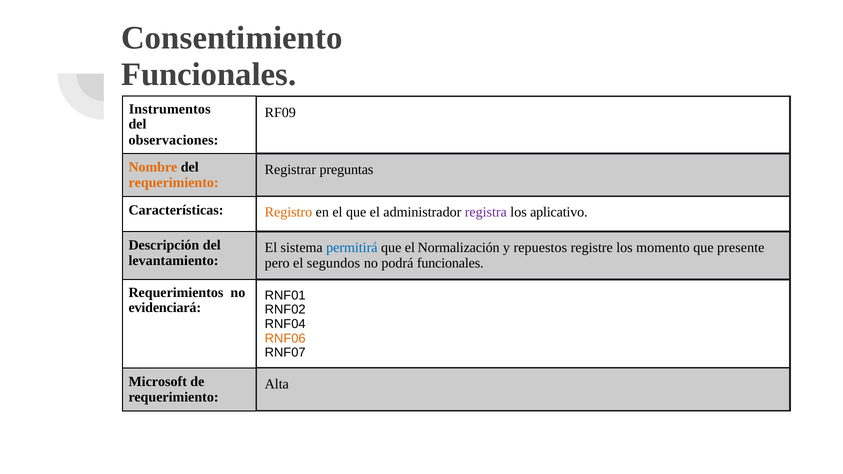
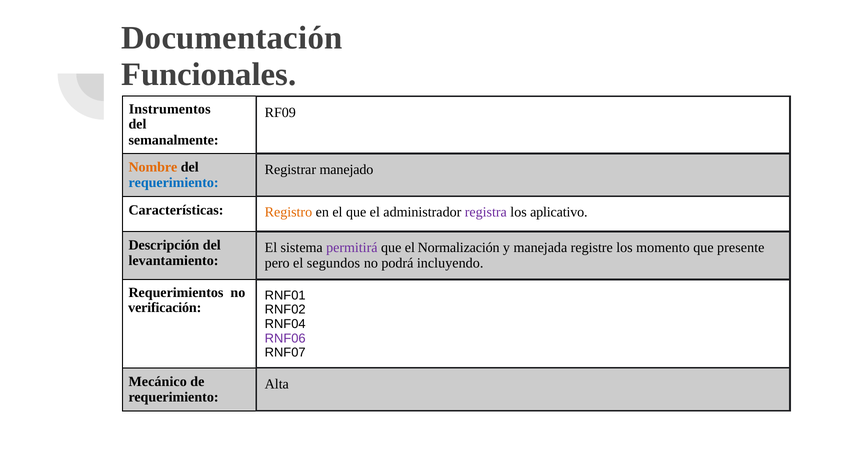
Consentimiento: Consentimiento -> Documentación
observaciones: observaciones -> semanalmente
preguntas: preguntas -> manejado
requerimiento at (174, 183) colour: orange -> blue
permitirá colour: blue -> purple
repuestos: repuestos -> manejada
podrá funcionales: funcionales -> incluyendo
evidenciará: evidenciará -> verificación
RNF06 colour: orange -> purple
Microsoft: Microsoft -> Mecánico
